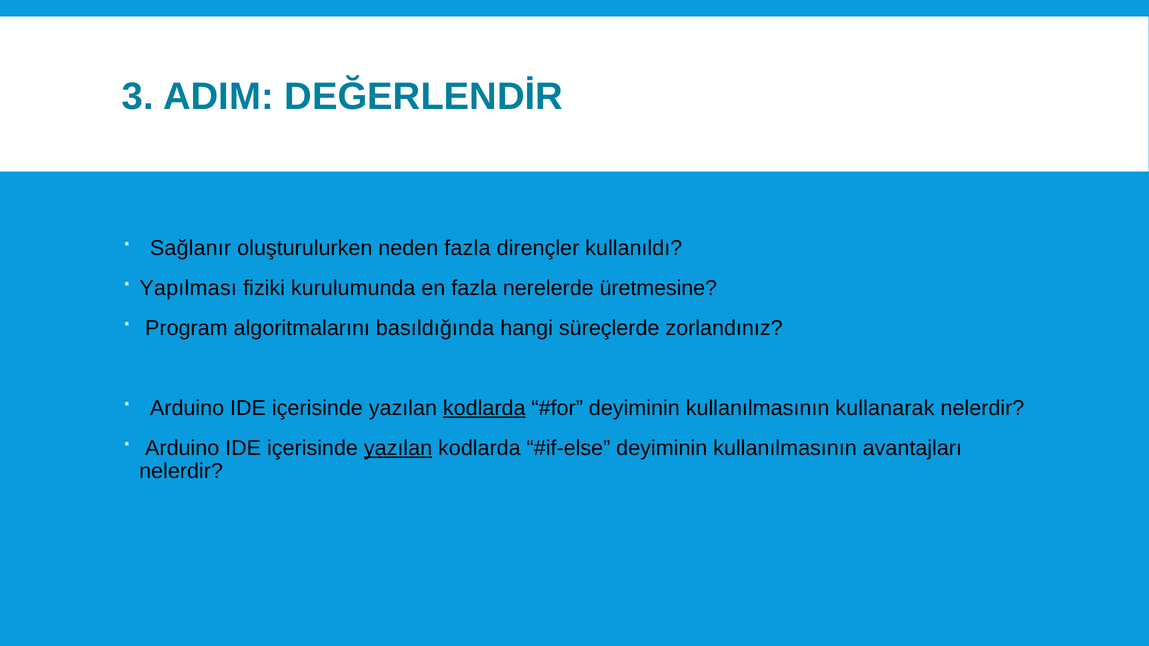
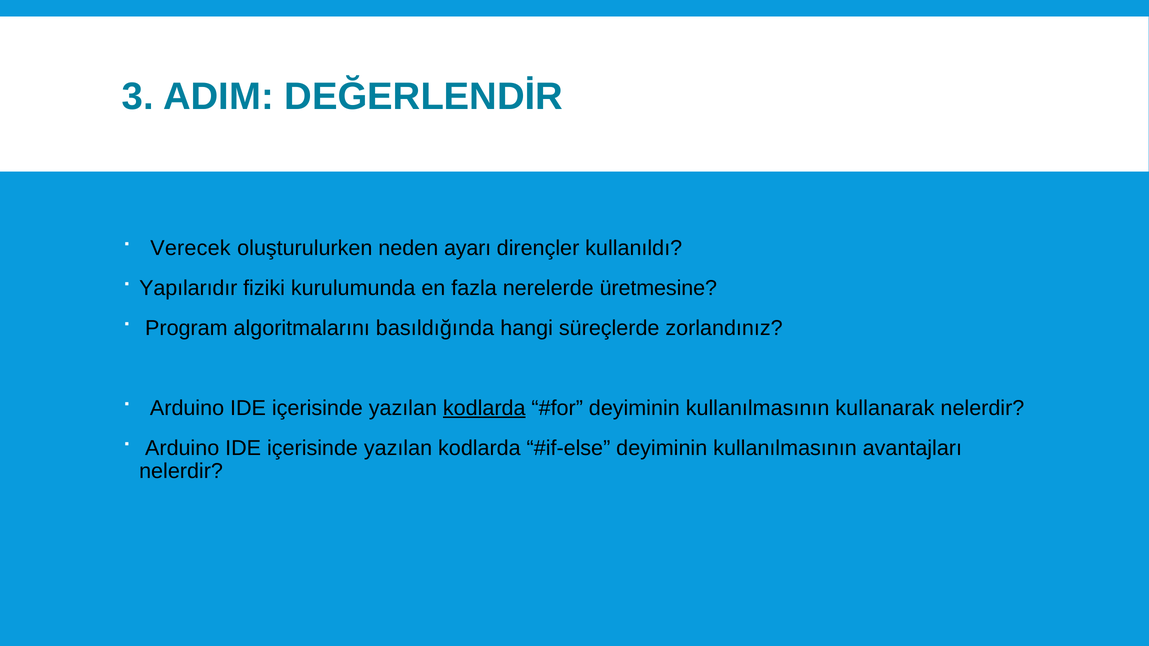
Sağlanır: Sağlanır -> Verecek
neden fazla: fazla -> ayarı
Yapılması: Yapılması -> Yapılarıdır
yazılan at (398, 448) underline: present -> none
